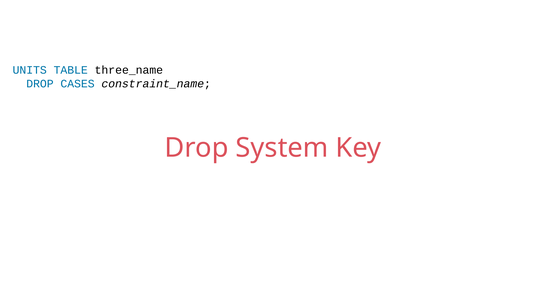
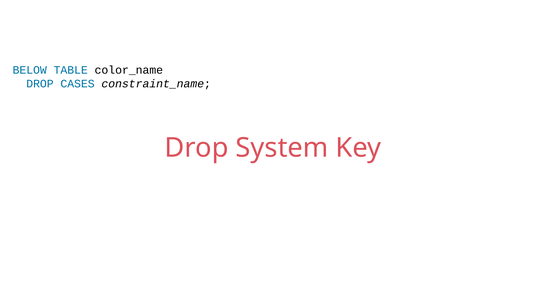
UNITS: UNITS -> BELOW
three_name: three_name -> color_name
